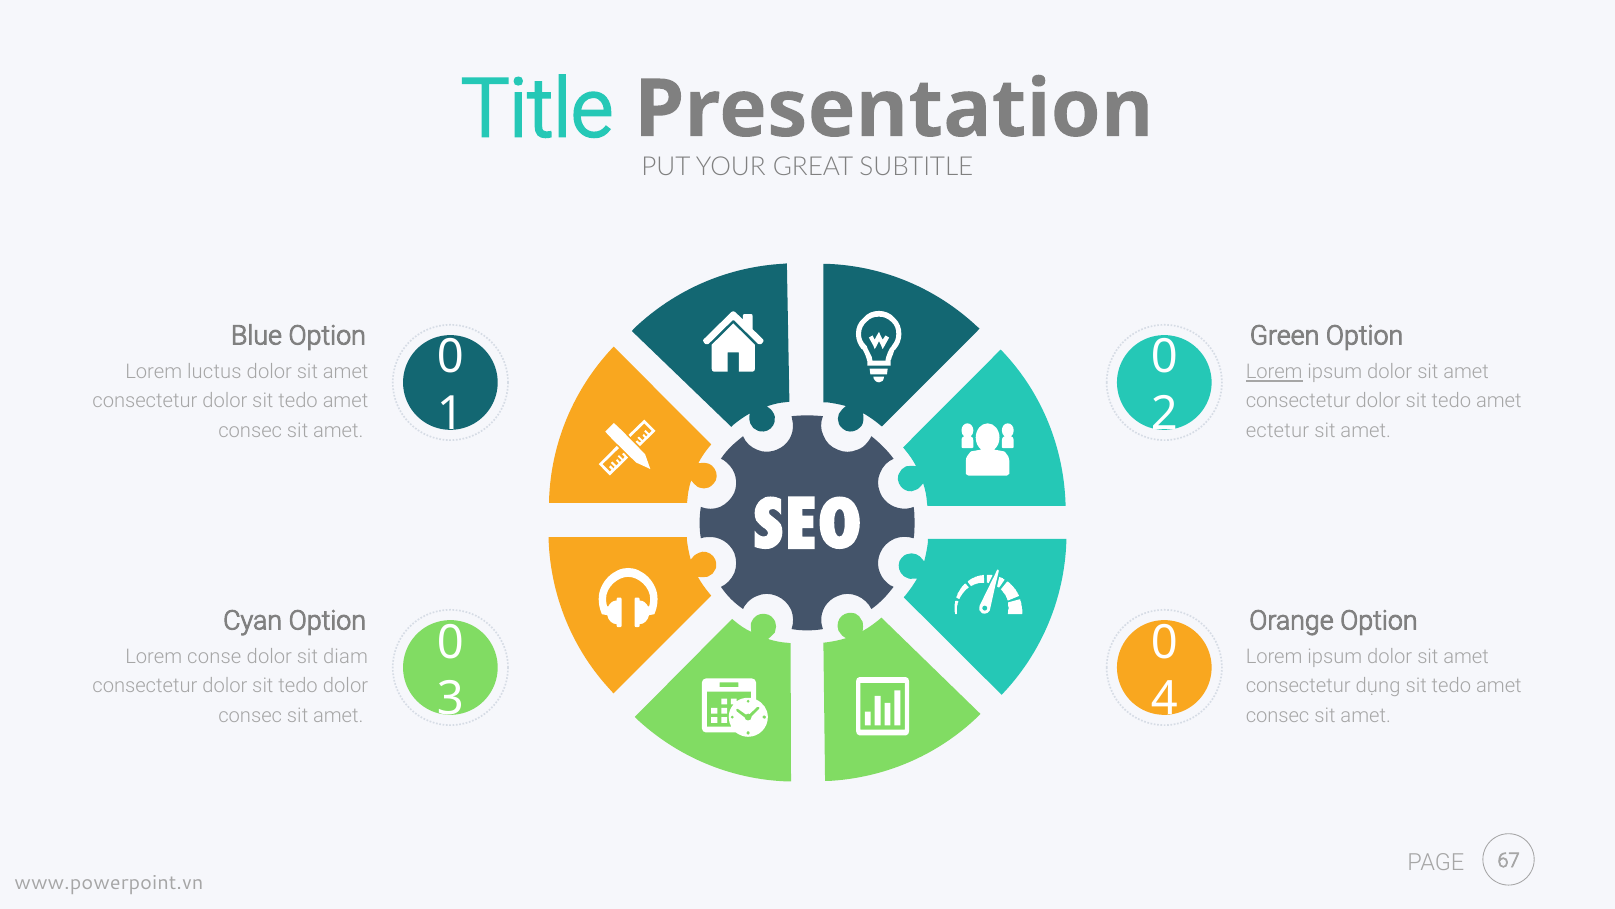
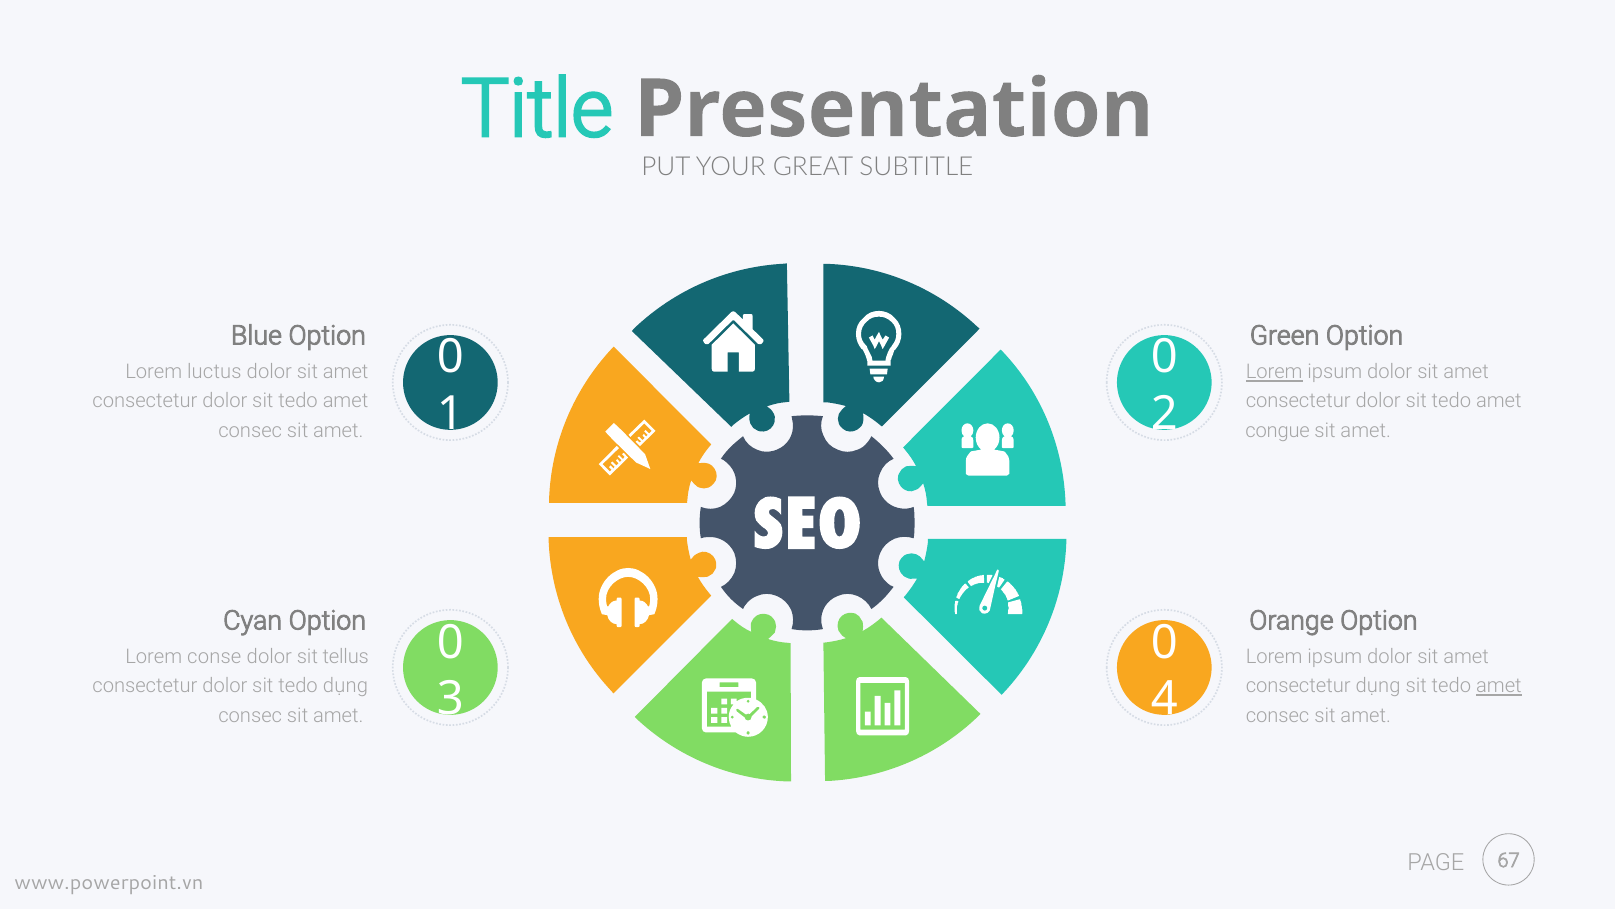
ectetur: ectetur -> congue
diam: diam -> tellus
tedo dolor: dolor -> dụng
amet at (1499, 686) underline: none -> present
